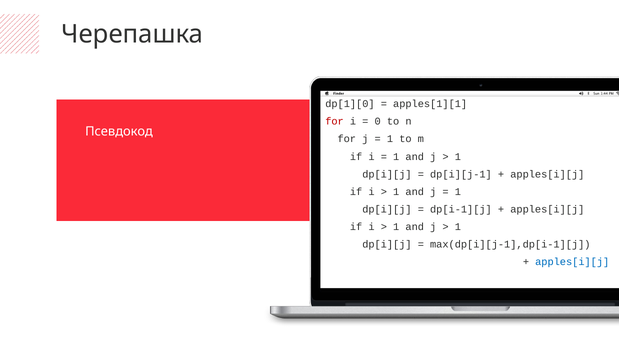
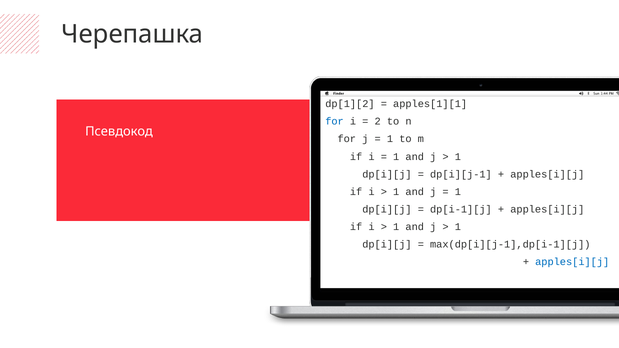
dp[1][0: dp[1][0 -> dp[1][2
for at (335, 122) colour: red -> blue
0: 0 -> 2
